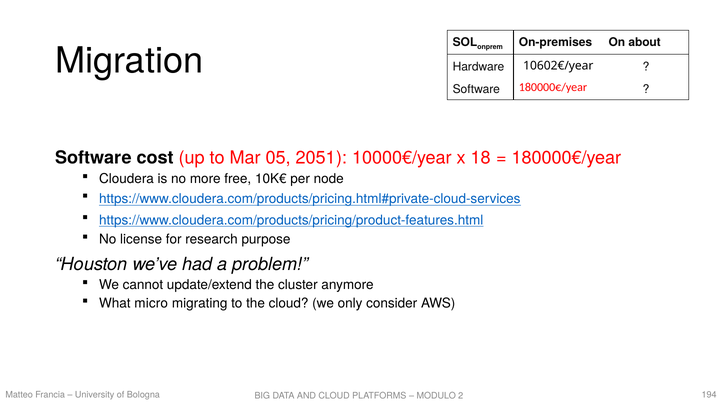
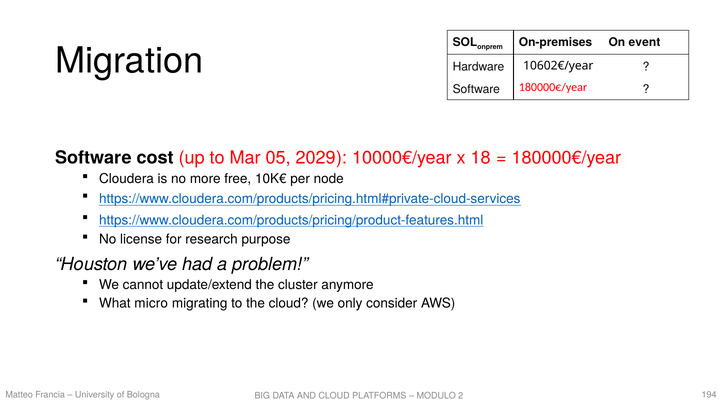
about: about -> event
2051: 2051 -> 2029
